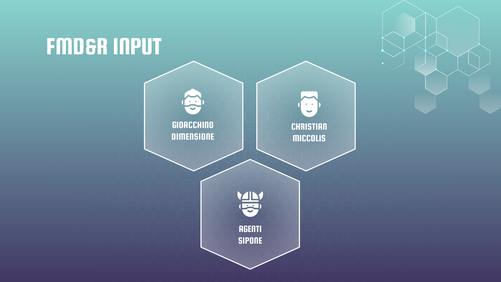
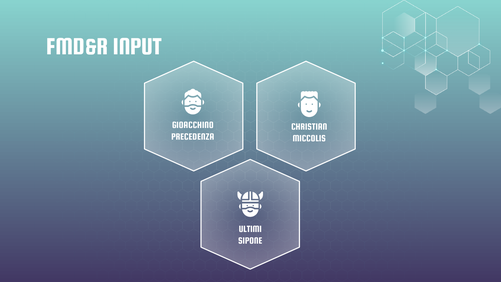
DIMENSIONE: DIMENSIONE -> PRECEDENZA
AGENTI: AGENTI -> ULTIMI
